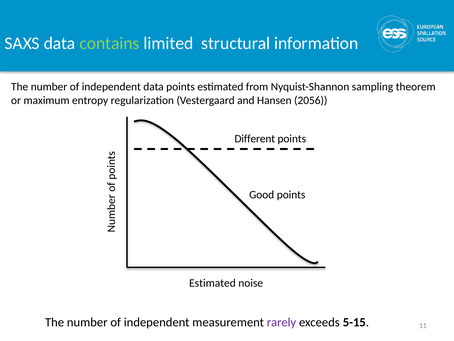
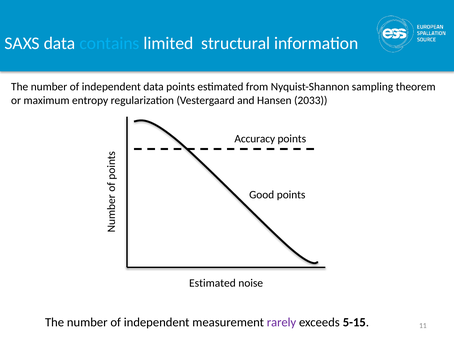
contains colour: light green -> light blue
2056: 2056 -> 2033
Different: Different -> Accuracy
